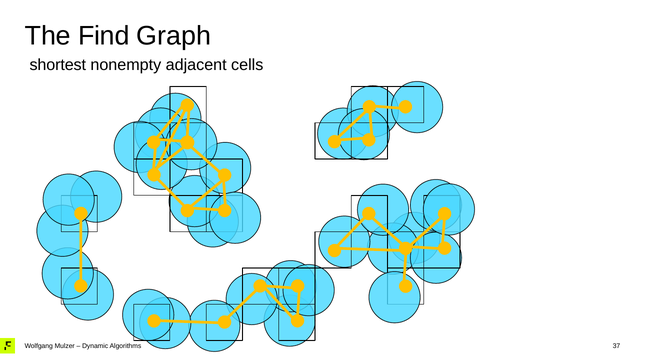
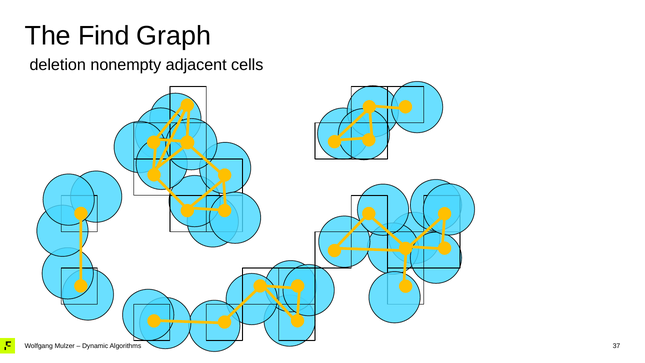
shortest: shortest -> deletion
